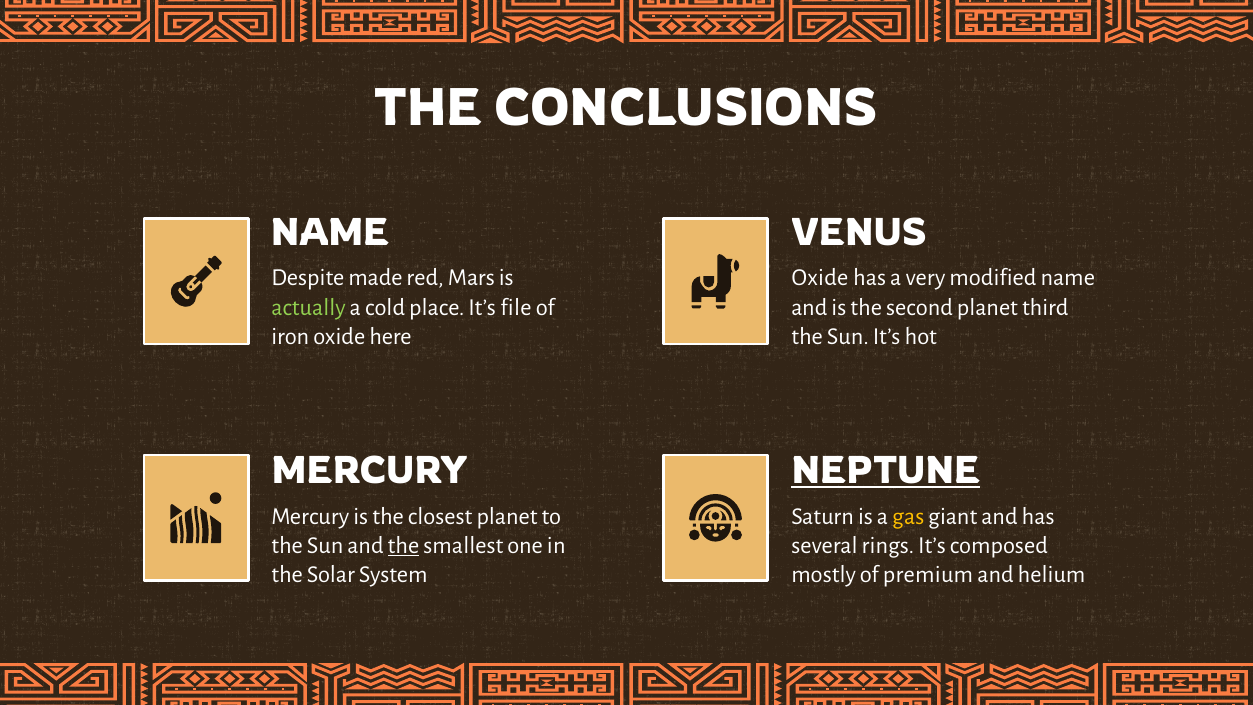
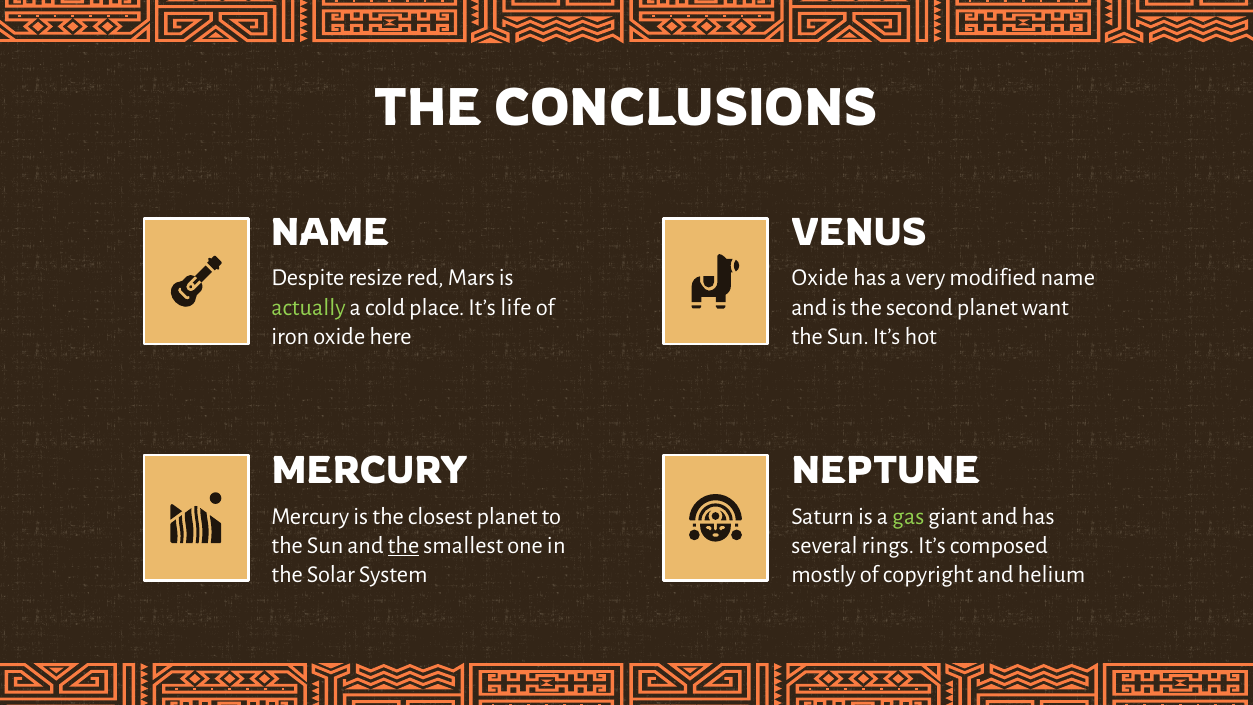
made: made -> resize
file: file -> life
third: third -> want
NEPTUNE underline: present -> none
gas colour: yellow -> light green
premium: premium -> copyright
